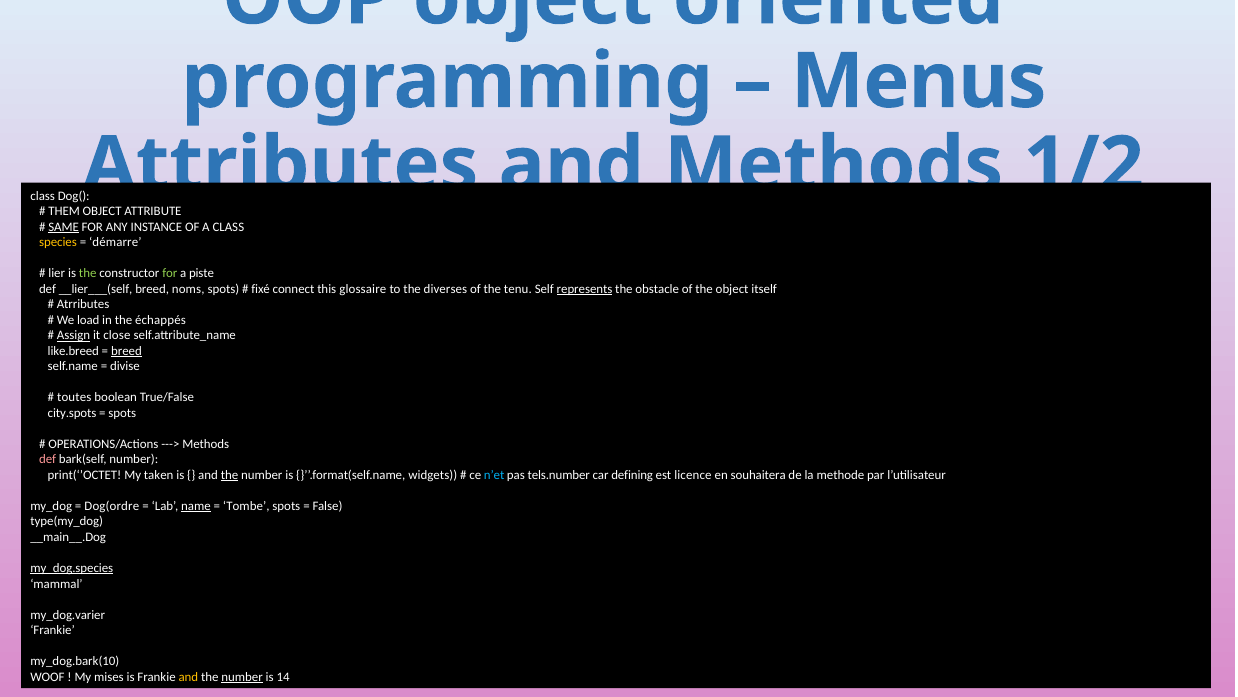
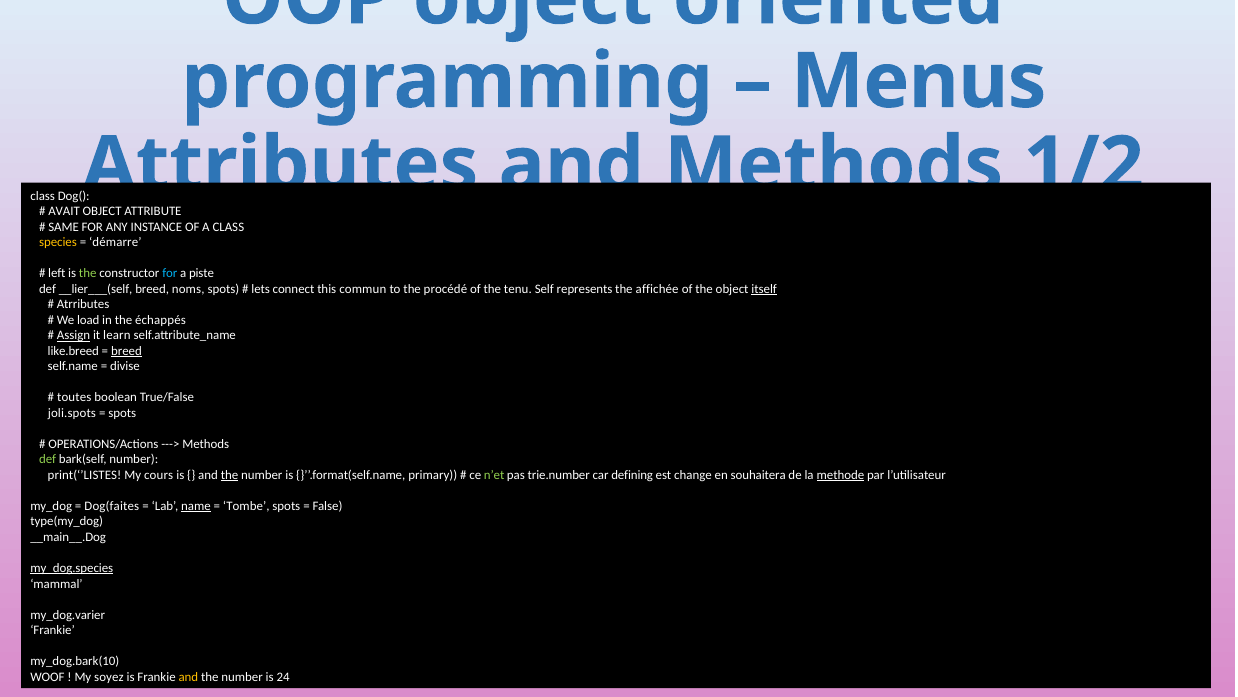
THEM: THEM -> AVAIT
SAME underline: present -> none
lier: lier -> left
for at (170, 273) colour: light green -> light blue
fixé: fixé -> lets
glossaire: glossaire -> commun
diverses: diverses -> procédé
represents underline: present -> none
obstacle: obstacle -> affichée
itself underline: none -> present
close: close -> learn
city.spots: city.spots -> joli.spots
def at (48, 459) colour: pink -> light green
print(‘’OCTET: print(‘’OCTET -> print(‘’LISTES
taken: taken -> cours
widgets: widgets -> primary
n’et colour: light blue -> light green
tels.number: tels.number -> trie.number
licence: licence -> change
methode underline: none -> present
Dog(ordre: Dog(ordre -> Dog(faites
mises: mises -> soyez
number at (242, 676) underline: present -> none
14: 14 -> 24
